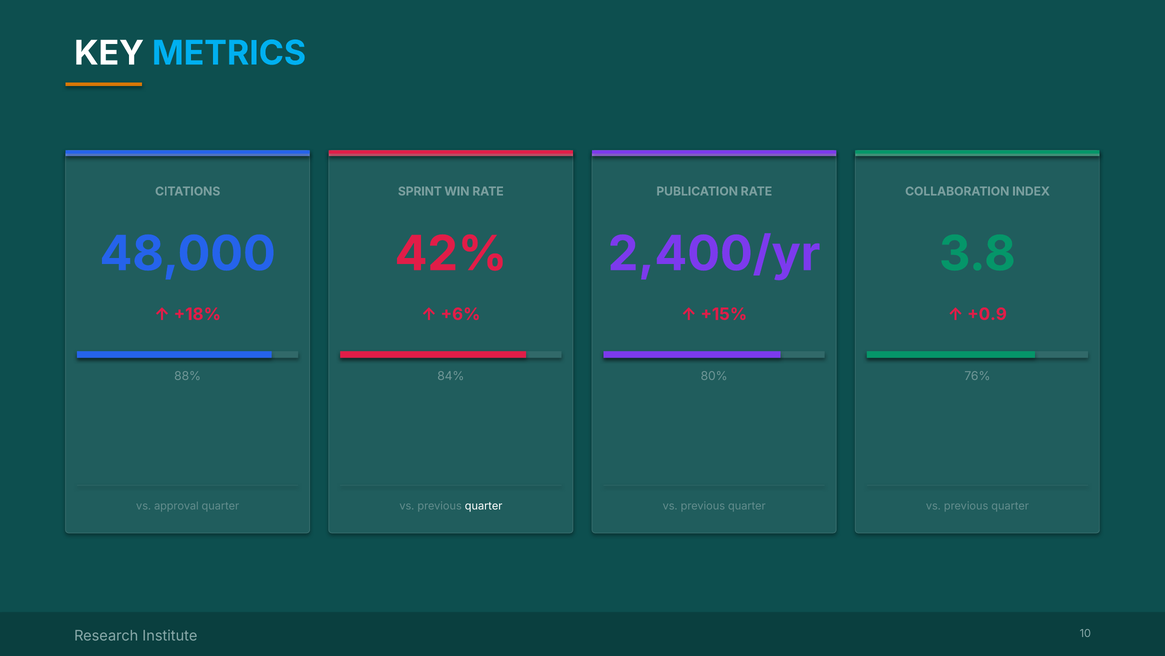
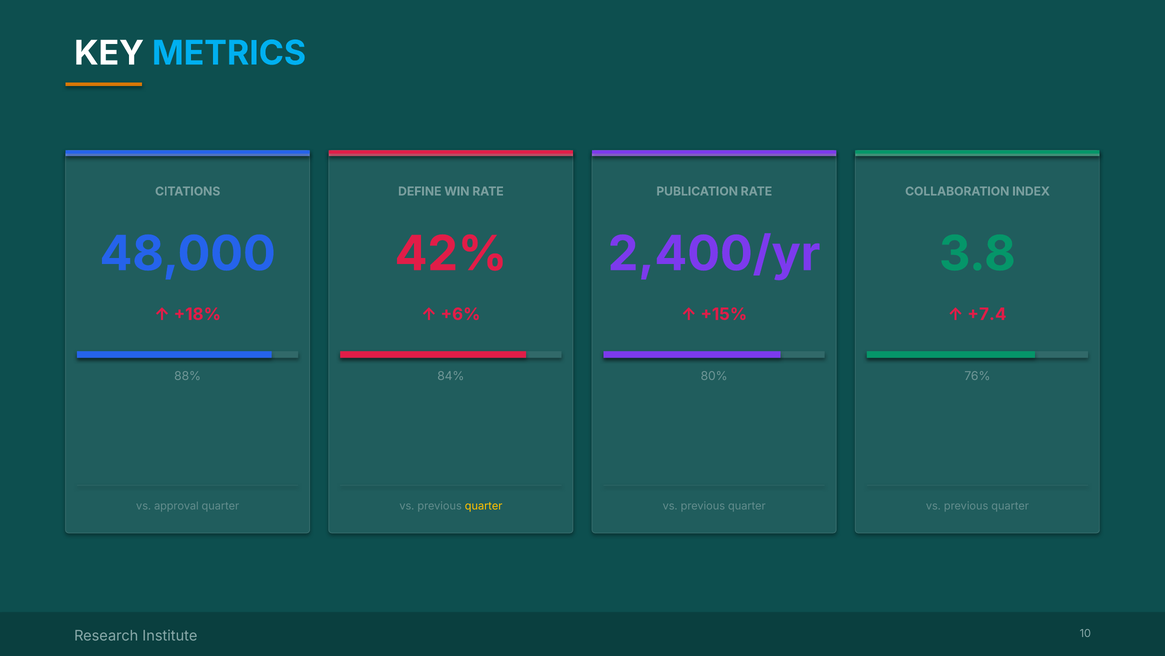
SPRINT: SPRINT -> DEFINE
+0.9: +0.9 -> +7.4
quarter at (484, 506) colour: white -> yellow
